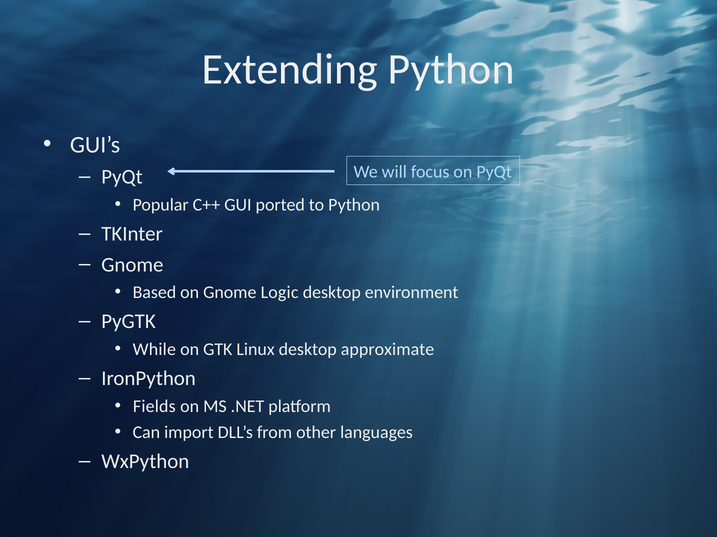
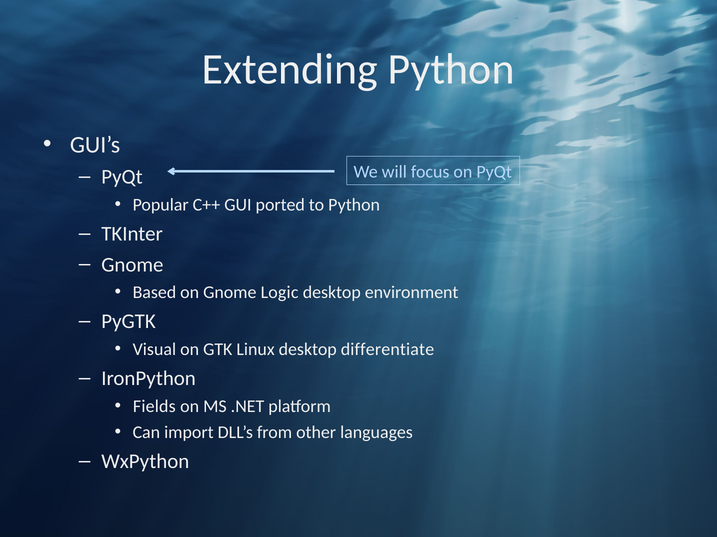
While: While -> Visual
approximate: approximate -> differentiate
